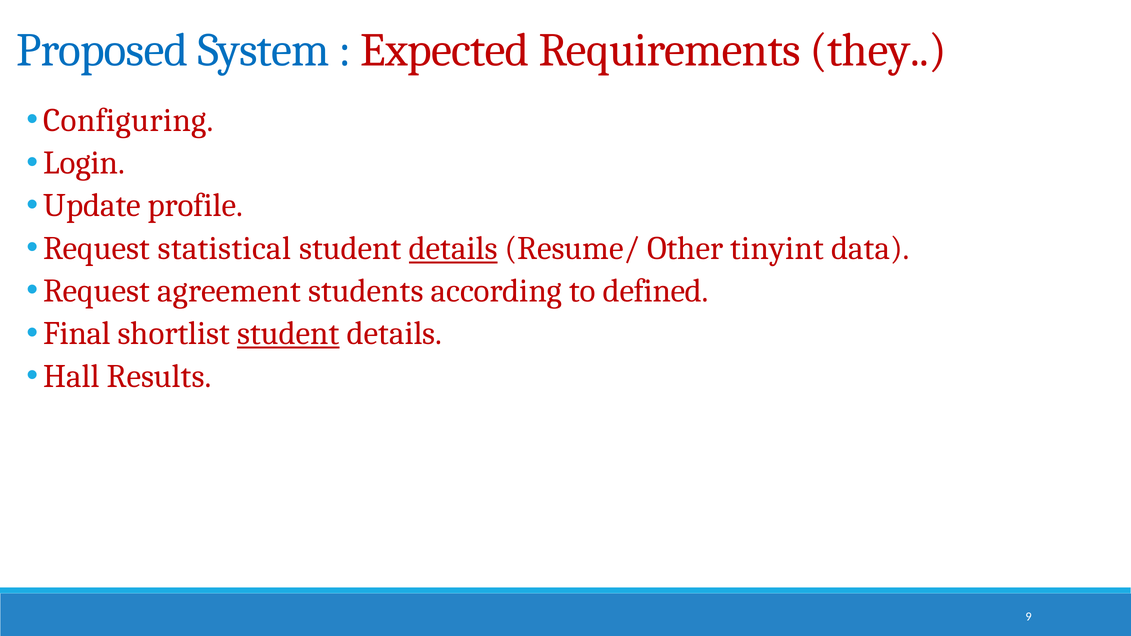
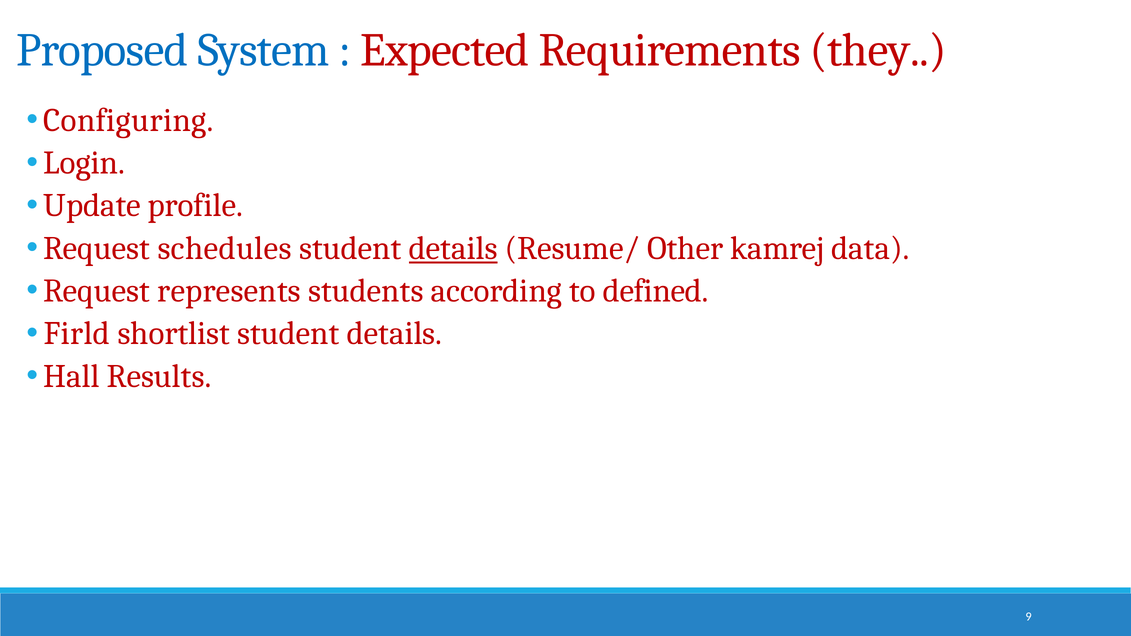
statistical: statistical -> schedules
tinyint: tinyint -> kamrej
agreement: agreement -> represents
Final: Final -> Firld
student at (288, 334) underline: present -> none
